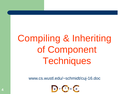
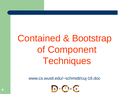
Compiling: Compiling -> Contained
Inheriting: Inheriting -> Bootstrap
